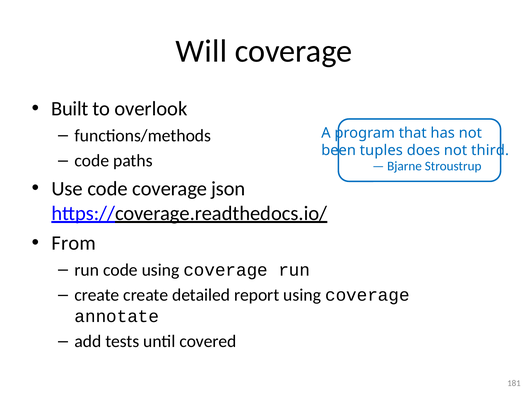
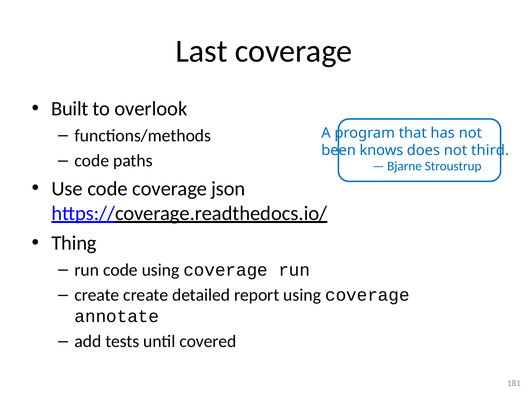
Will: Will -> Last
tuples: tuples -> knows
From: From -> Thing
